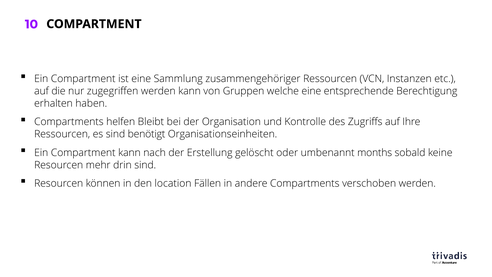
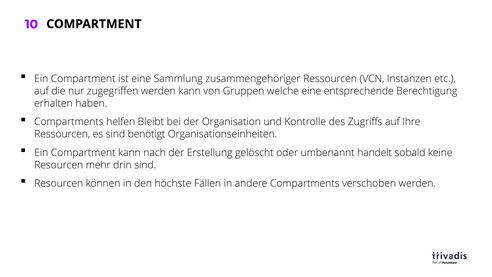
months: months -> handelt
location: location -> höchste
